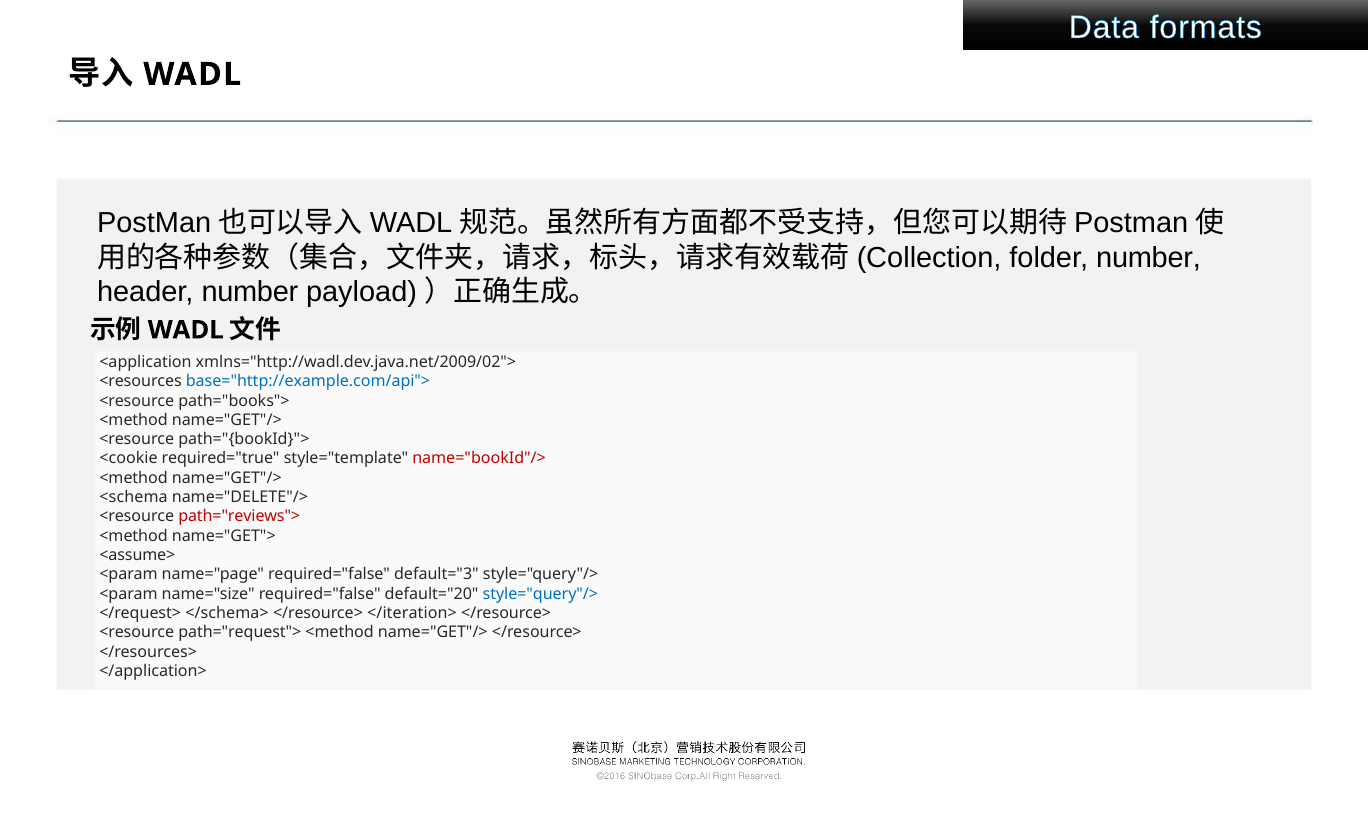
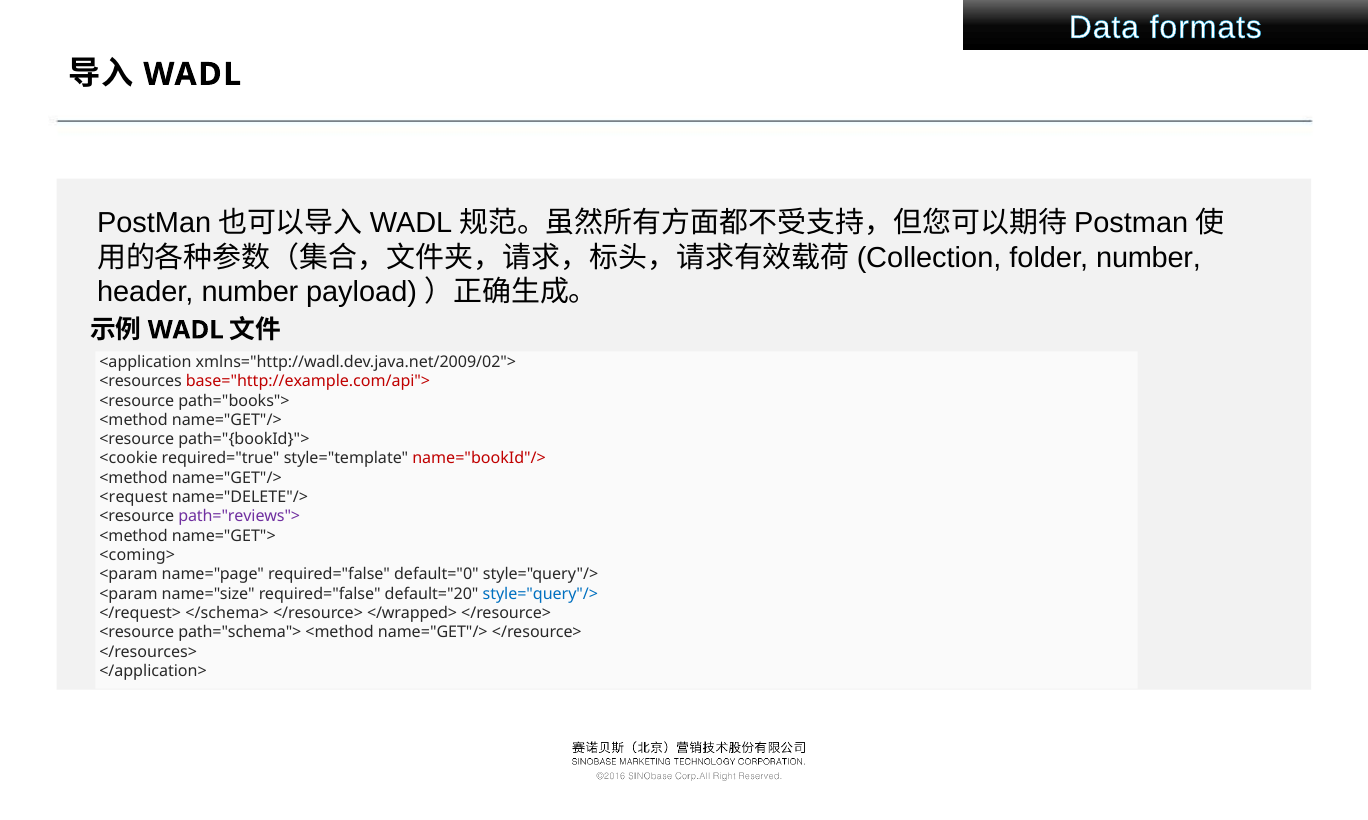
base="http://example.com/api"> colour: blue -> red
<schema: <schema -> <request
path="reviews"> colour: red -> purple
<assume>: <assume> -> <coming>
default="3: default="3 -> default="0
</iteration>: </iteration> -> </wrapped>
path="request">: path="request"> -> path="schema">
